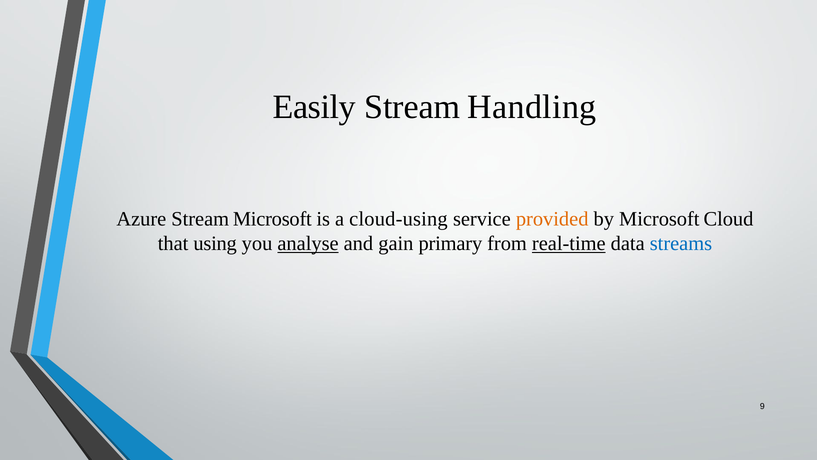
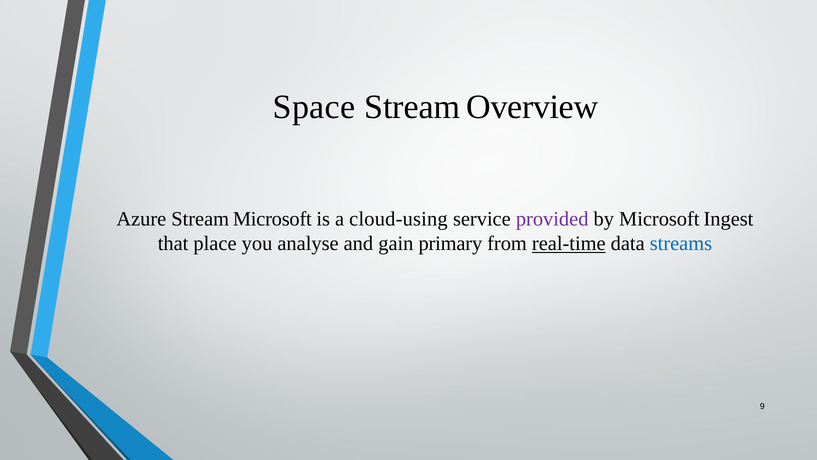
Easily: Easily -> Space
Handling: Handling -> Overview
provided colour: orange -> purple
Cloud: Cloud -> Ingest
using: using -> place
analyse underline: present -> none
